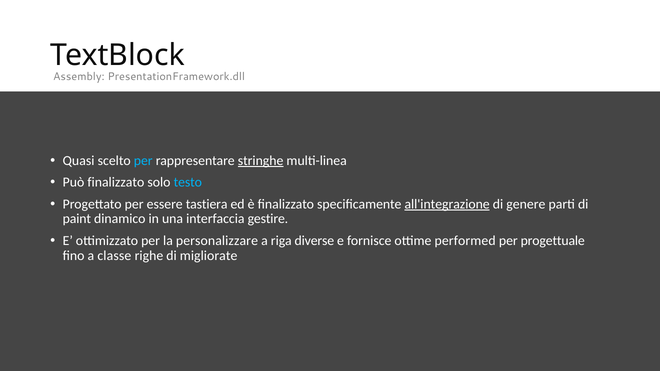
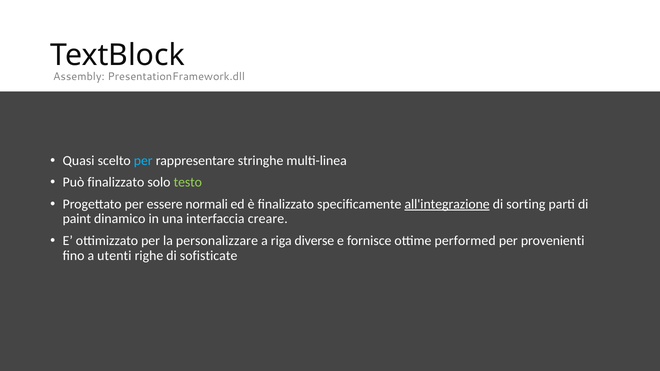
stringhe underline: present -> none
testo colour: light blue -> light green
tastiera: tastiera -> normali
genere: genere -> sorting
gestire: gestire -> creare
progettuale: progettuale -> provenienti
classe: classe -> utenti
migliorate: migliorate -> sofisticate
